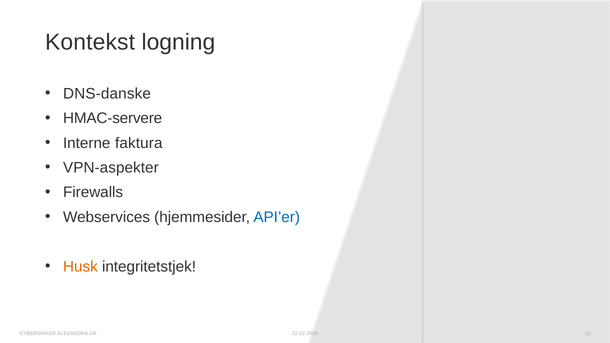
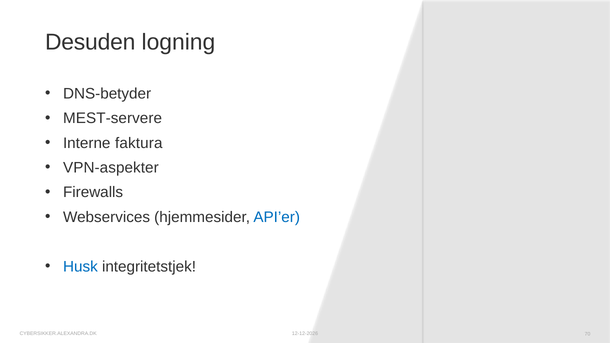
Kontekst: Kontekst -> Desuden
DNS-danske: DNS-danske -> DNS-betyder
HMAC-servere: HMAC-servere -> MEST-servere
Husk colour: orange -> blue
